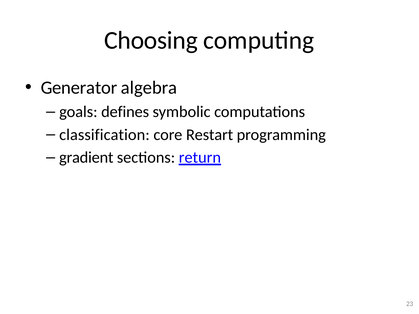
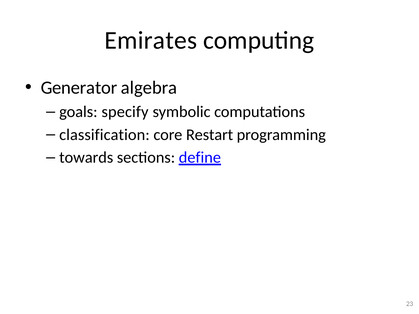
Choosing: Choosing -> Emirates
defines: defines -> specify
gradient: gradient -> towards
return: return -> define
